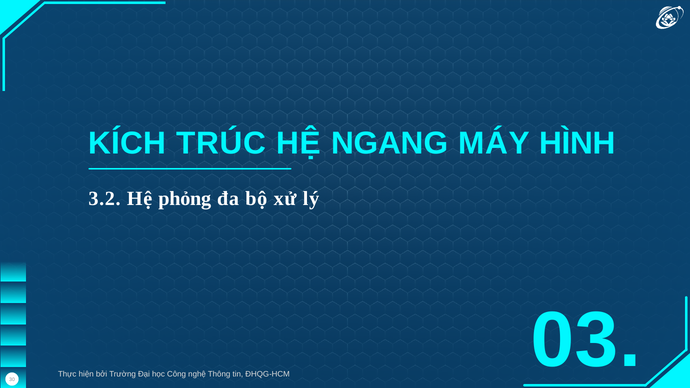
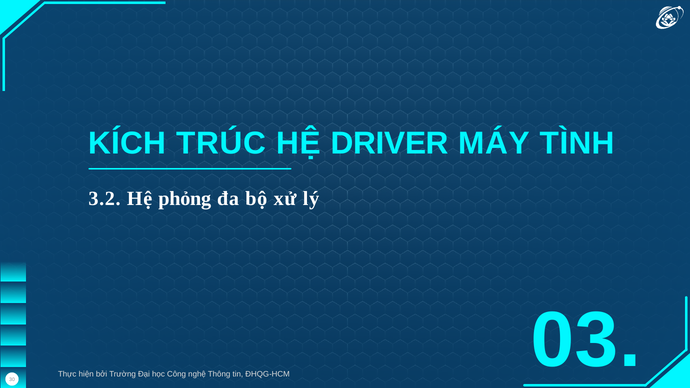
NGANG: NGANG -> DRIVER
HÌNH: HÌNH -> TÌNH
